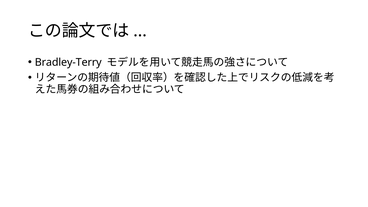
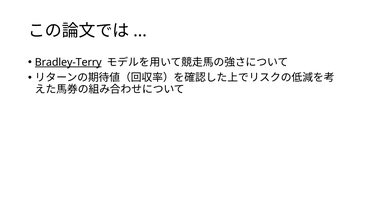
Bradley-Terry underline: none -> present
